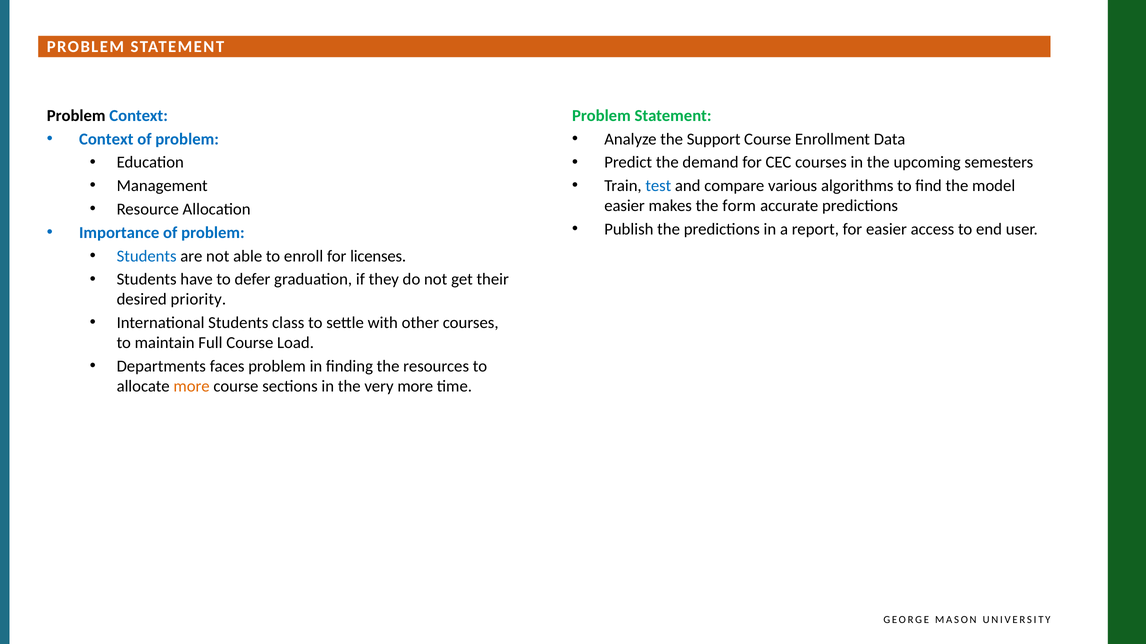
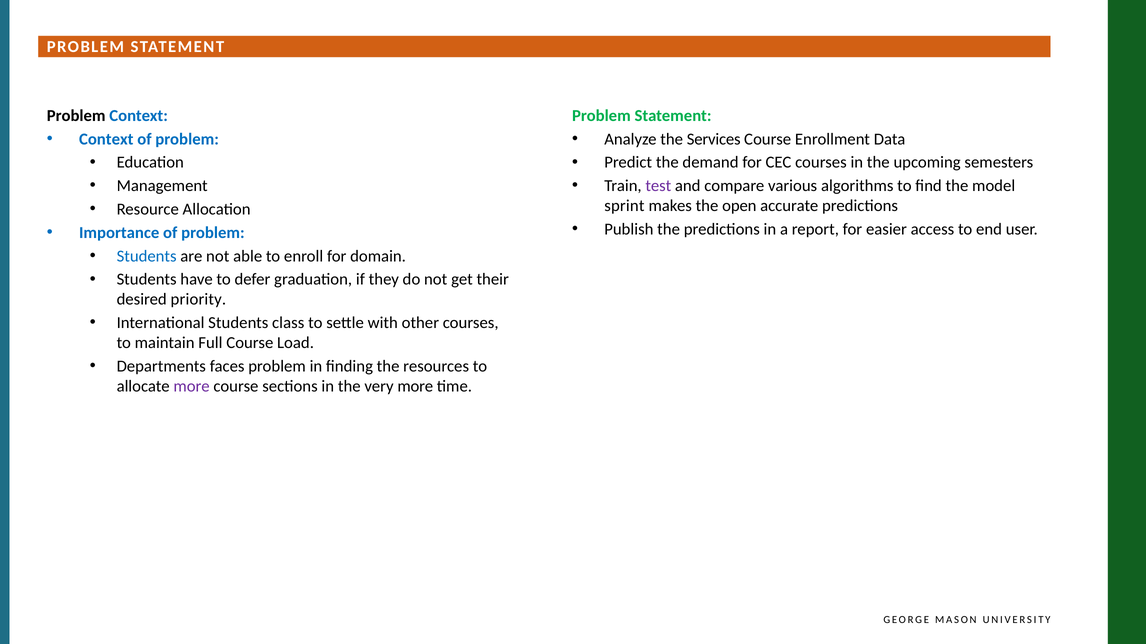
Support: Support -> Services
test colour: blue -> purple
easier at (625, 206): easier -> sprint
form: form -> open
licenses: licenses -> domain
more at (192, 387) colour: orange -> purple
